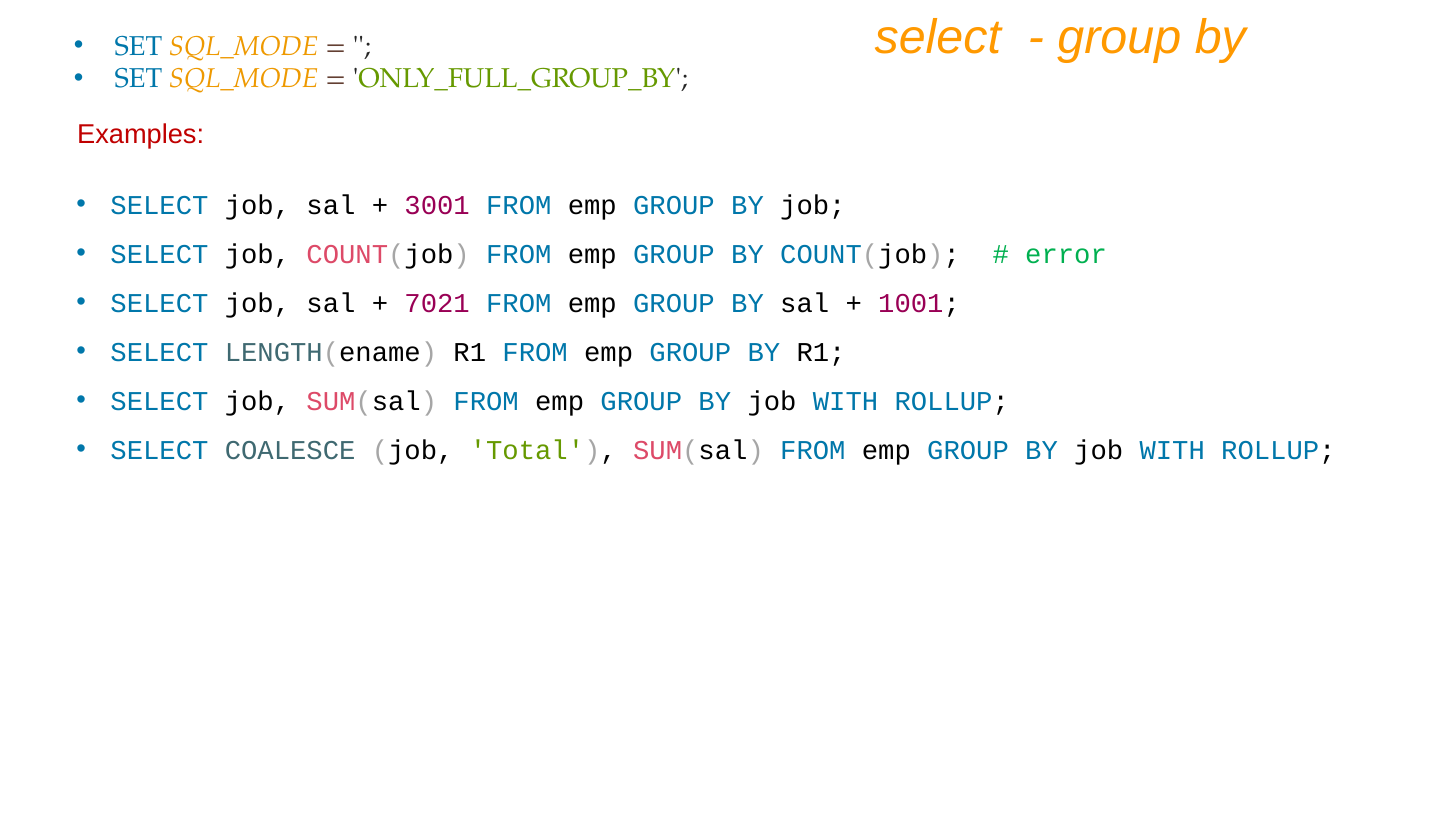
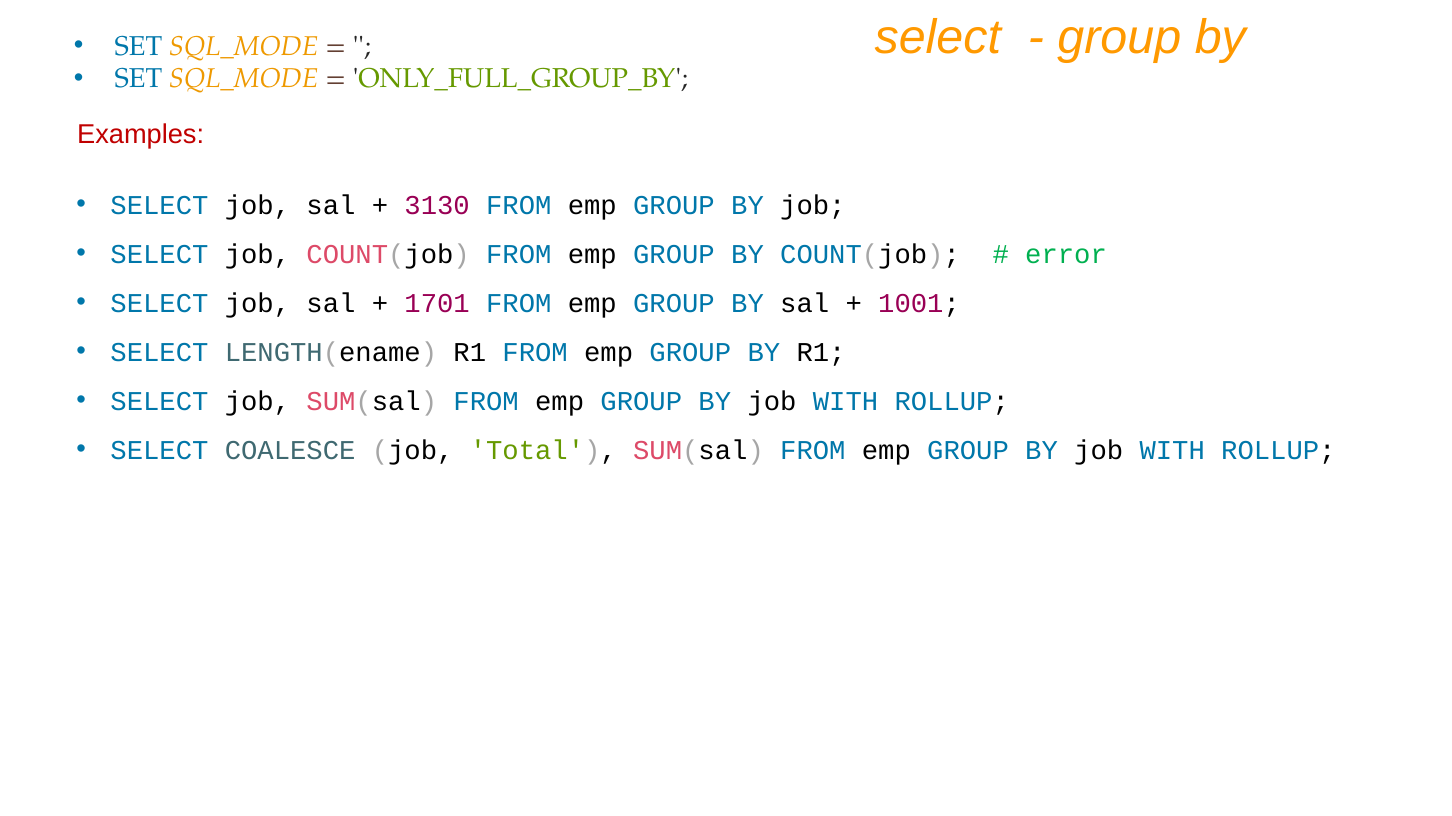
3001: 3001 -> 3130
7021: 7021 -> 1701
